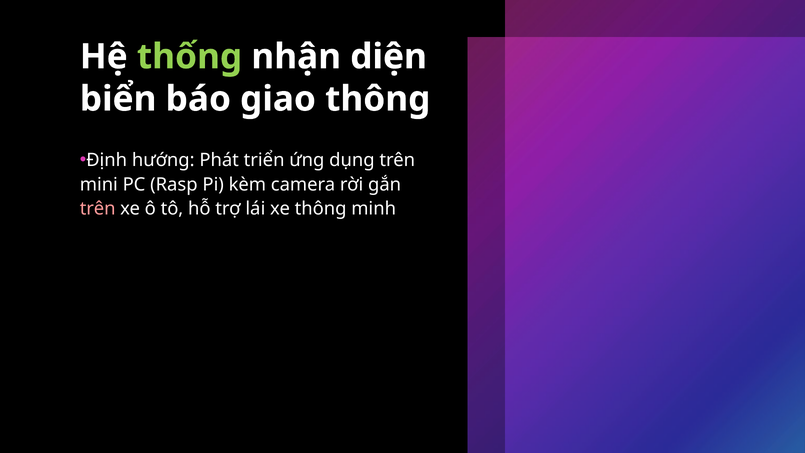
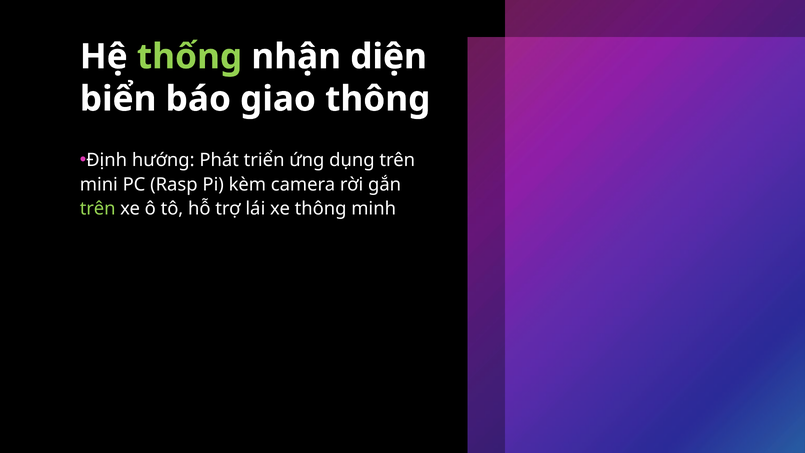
trên at (98, 209) colour: pink -> light green
